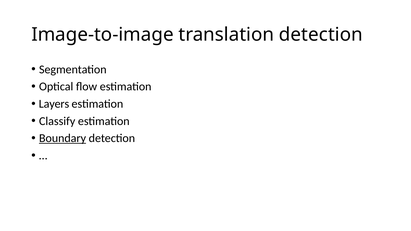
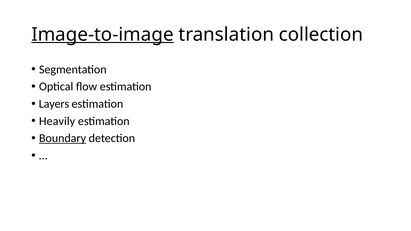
Image-to-image underline: none -> present
translation detection: detection -> collection
Classify: Classify -> Heavily
